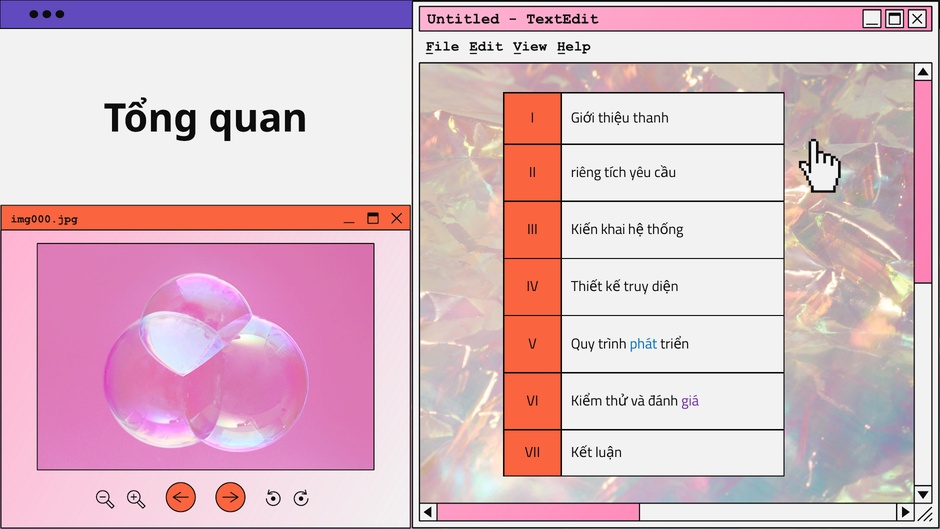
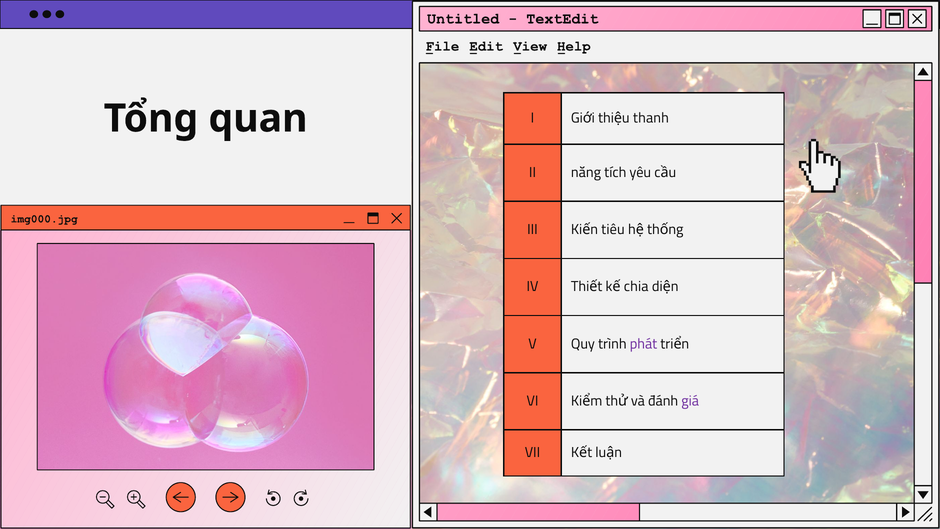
riêng: riêng -> năng
khai: khai -> tiêu
truy: truy -> chia
phát colour: blue -> purple
